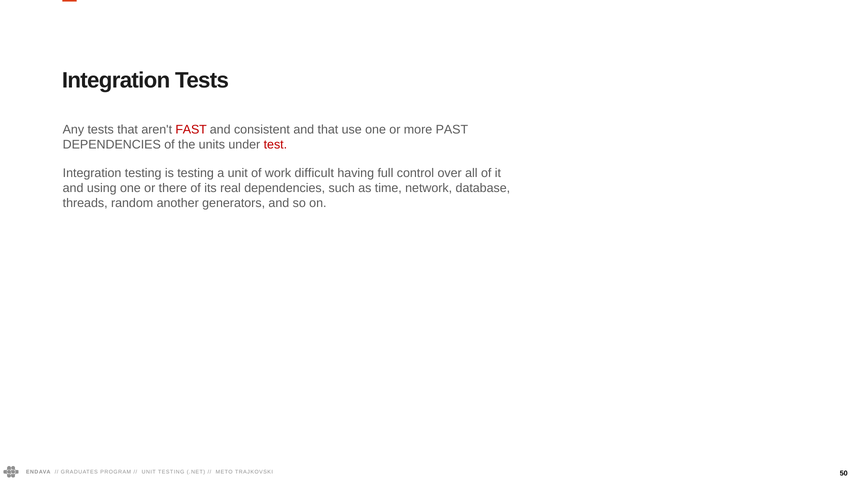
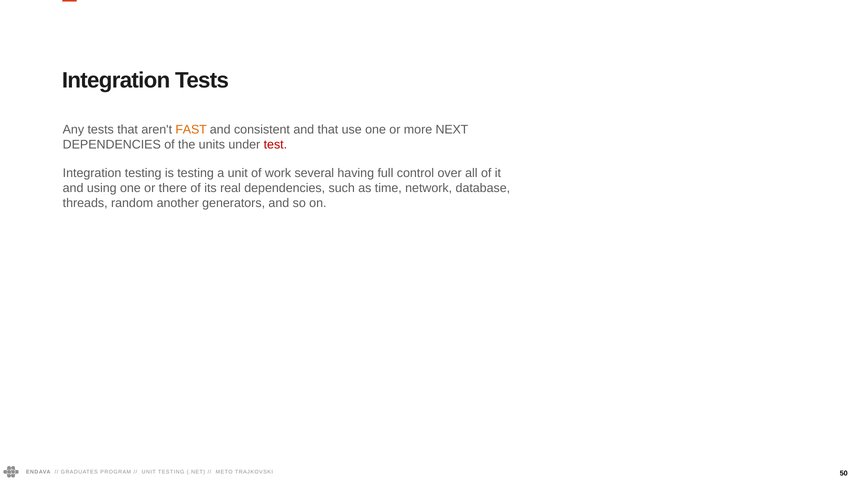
FAST colour: red -> orange
PAST: PAST -> NEXT
difficult: difficult -> several
